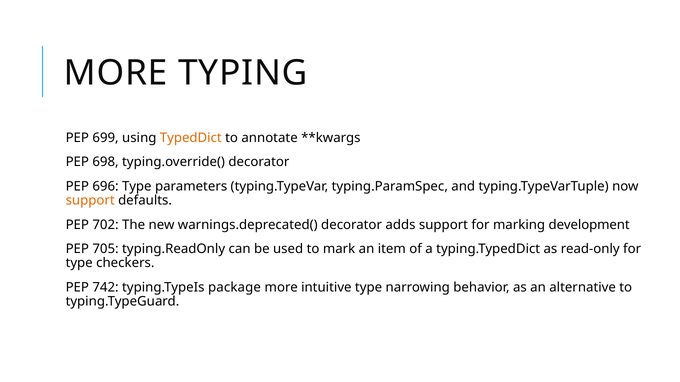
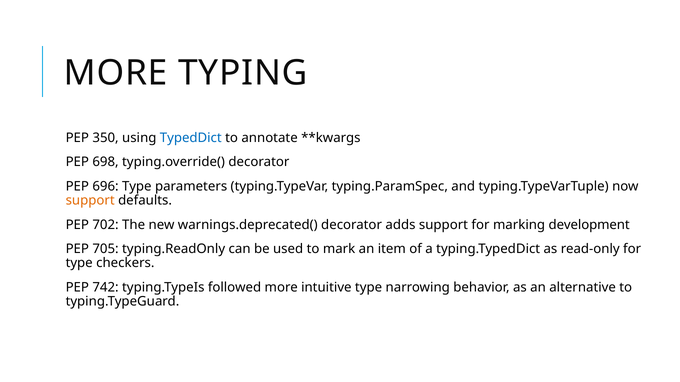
699: 699 -> 350
TypedDict colour: orange -> blue
package: package -> followed
